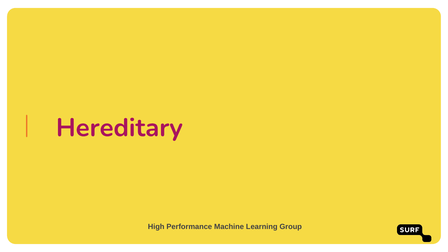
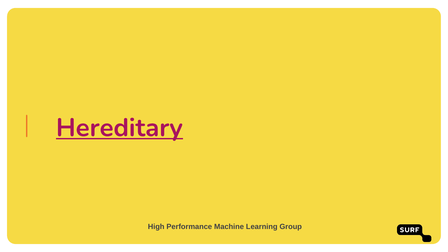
Hereditary underline: none -> present
